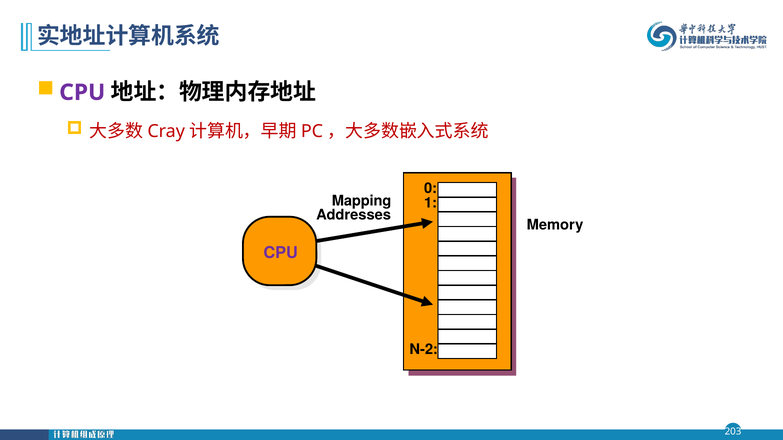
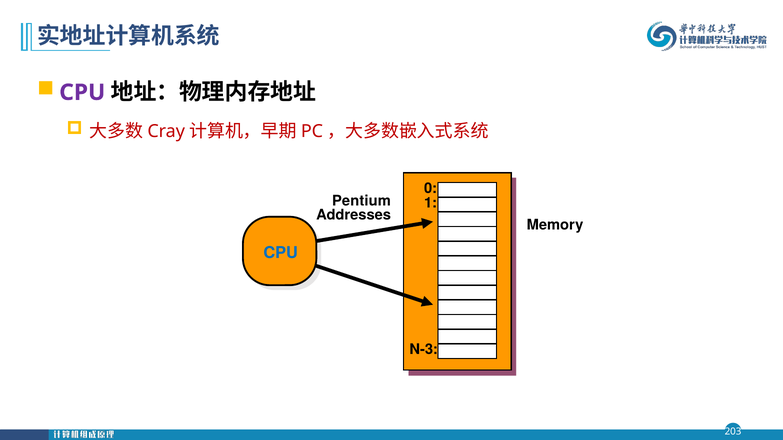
Mapping: Mapping -> Pentium
CPU at (281, 253) colour: purple -> blue
N-2: N-2 -> N-3
